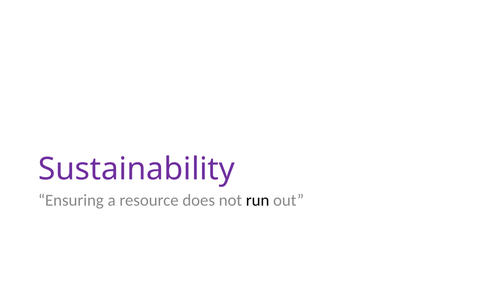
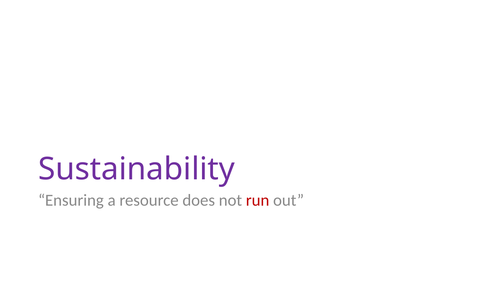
run colour: black -> red
